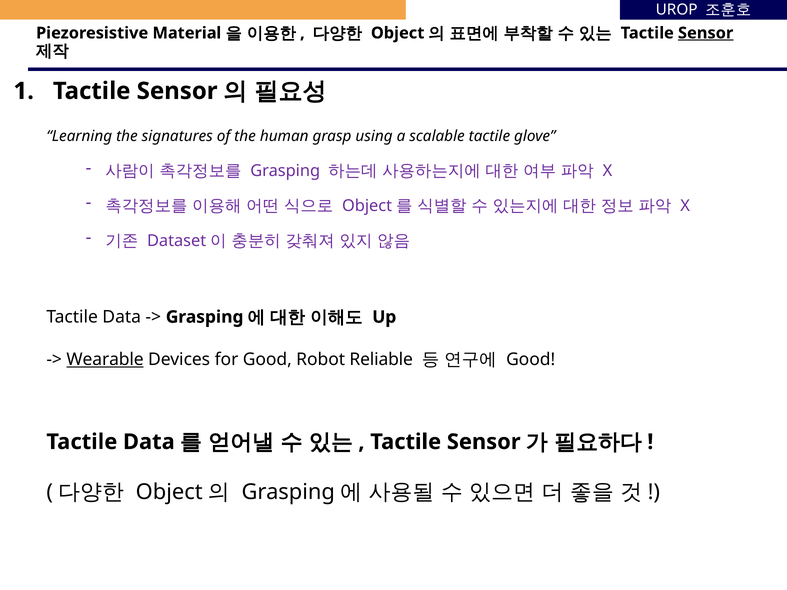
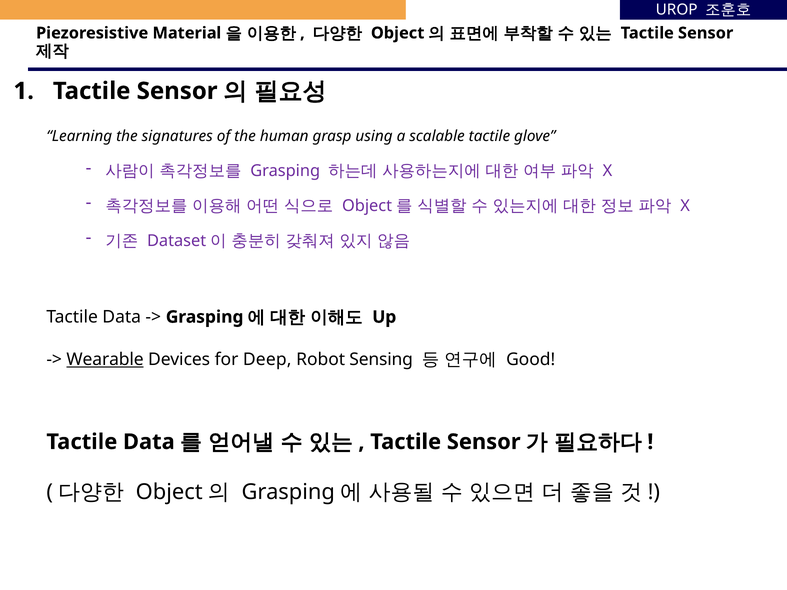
Sensor at (706, 33) underline: present -> none
for Good: Good -> Deep
Reliable: Reliable -> Sensing
